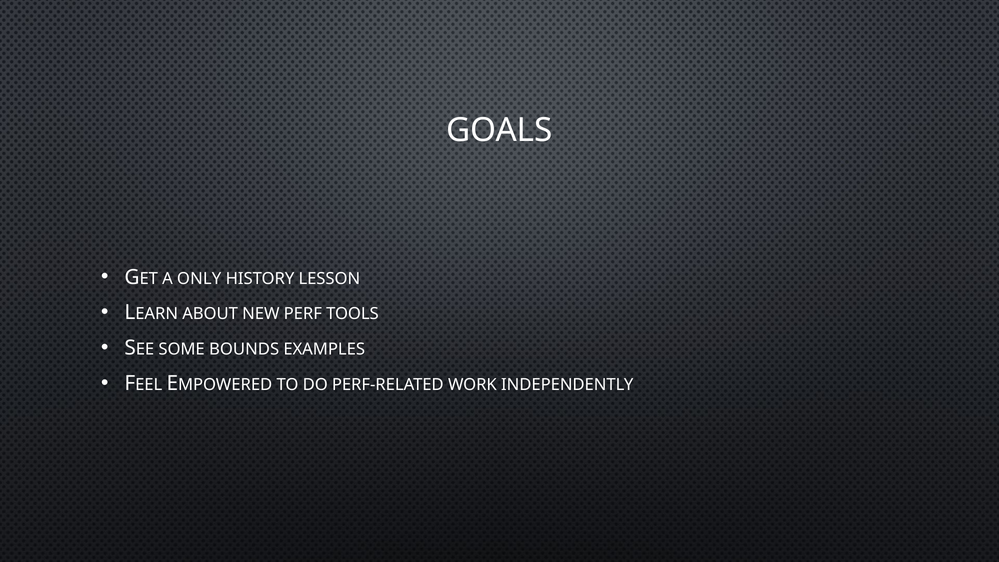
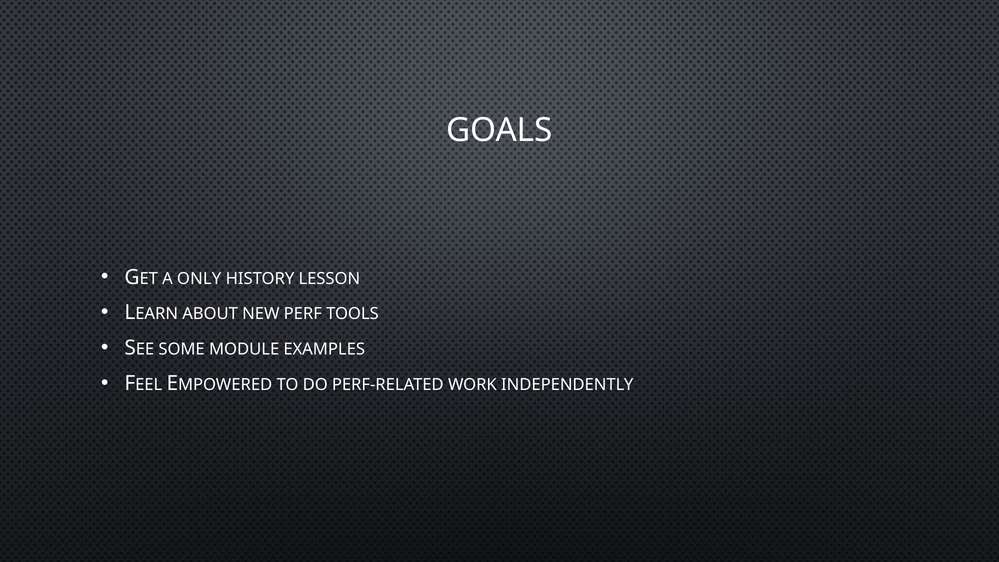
BOUNDS: BOUNDS -> MODULE
